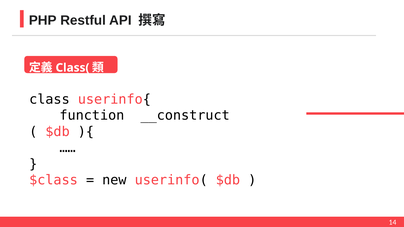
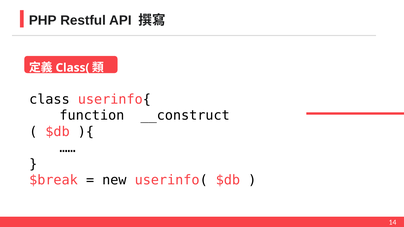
$class: $class -> $break
